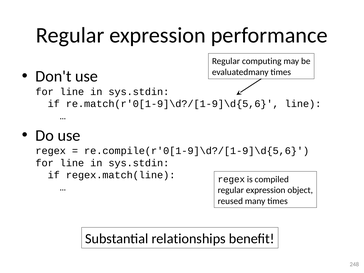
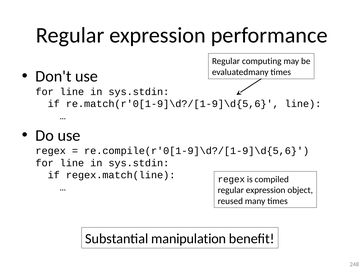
relationships: relationships -> manipulation
